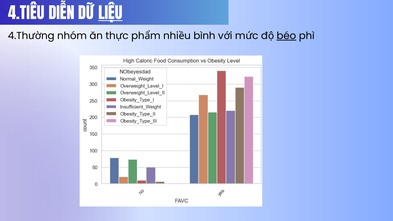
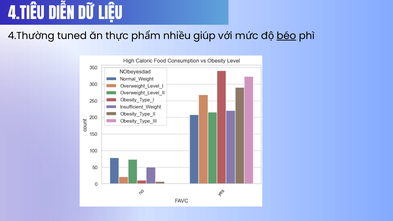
LIỆU underline: present -> none
nhóm: nhóm -> tuned
bình: bình -> giúp
